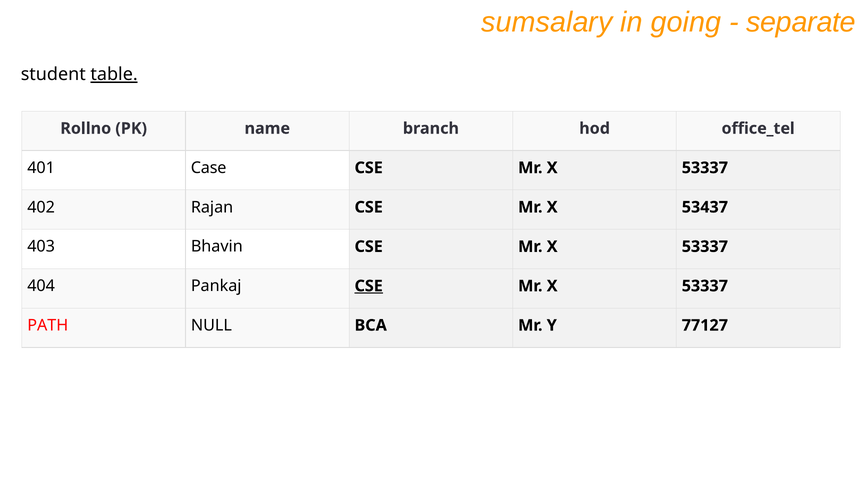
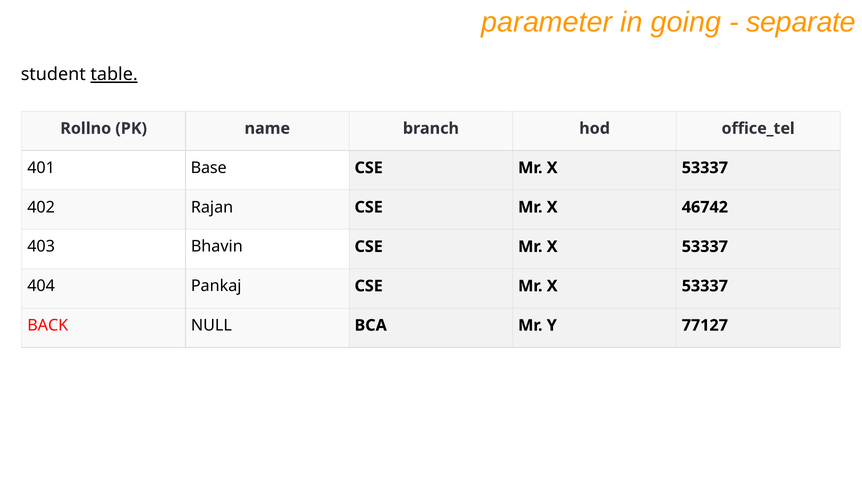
sumsalary: sumsalary -> parameter
Case: Case -> Base
53437: 53437 -> 46742
CSE at (369, 286) underline: present -> none
PATH: PATH -> BACK
